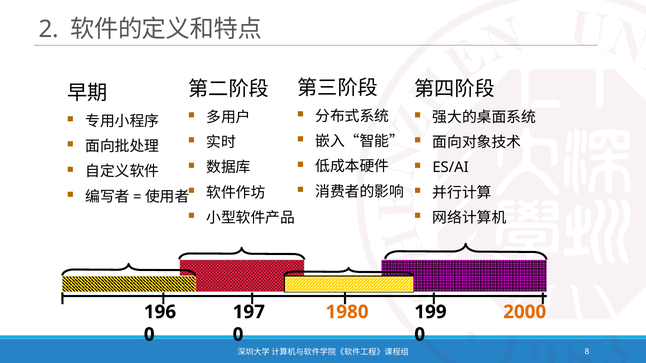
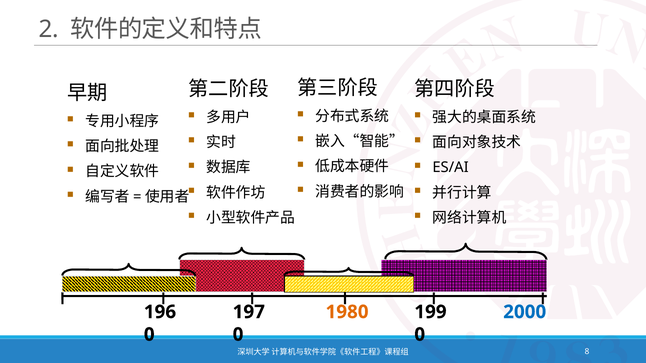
2000 colour: orange -> blue
